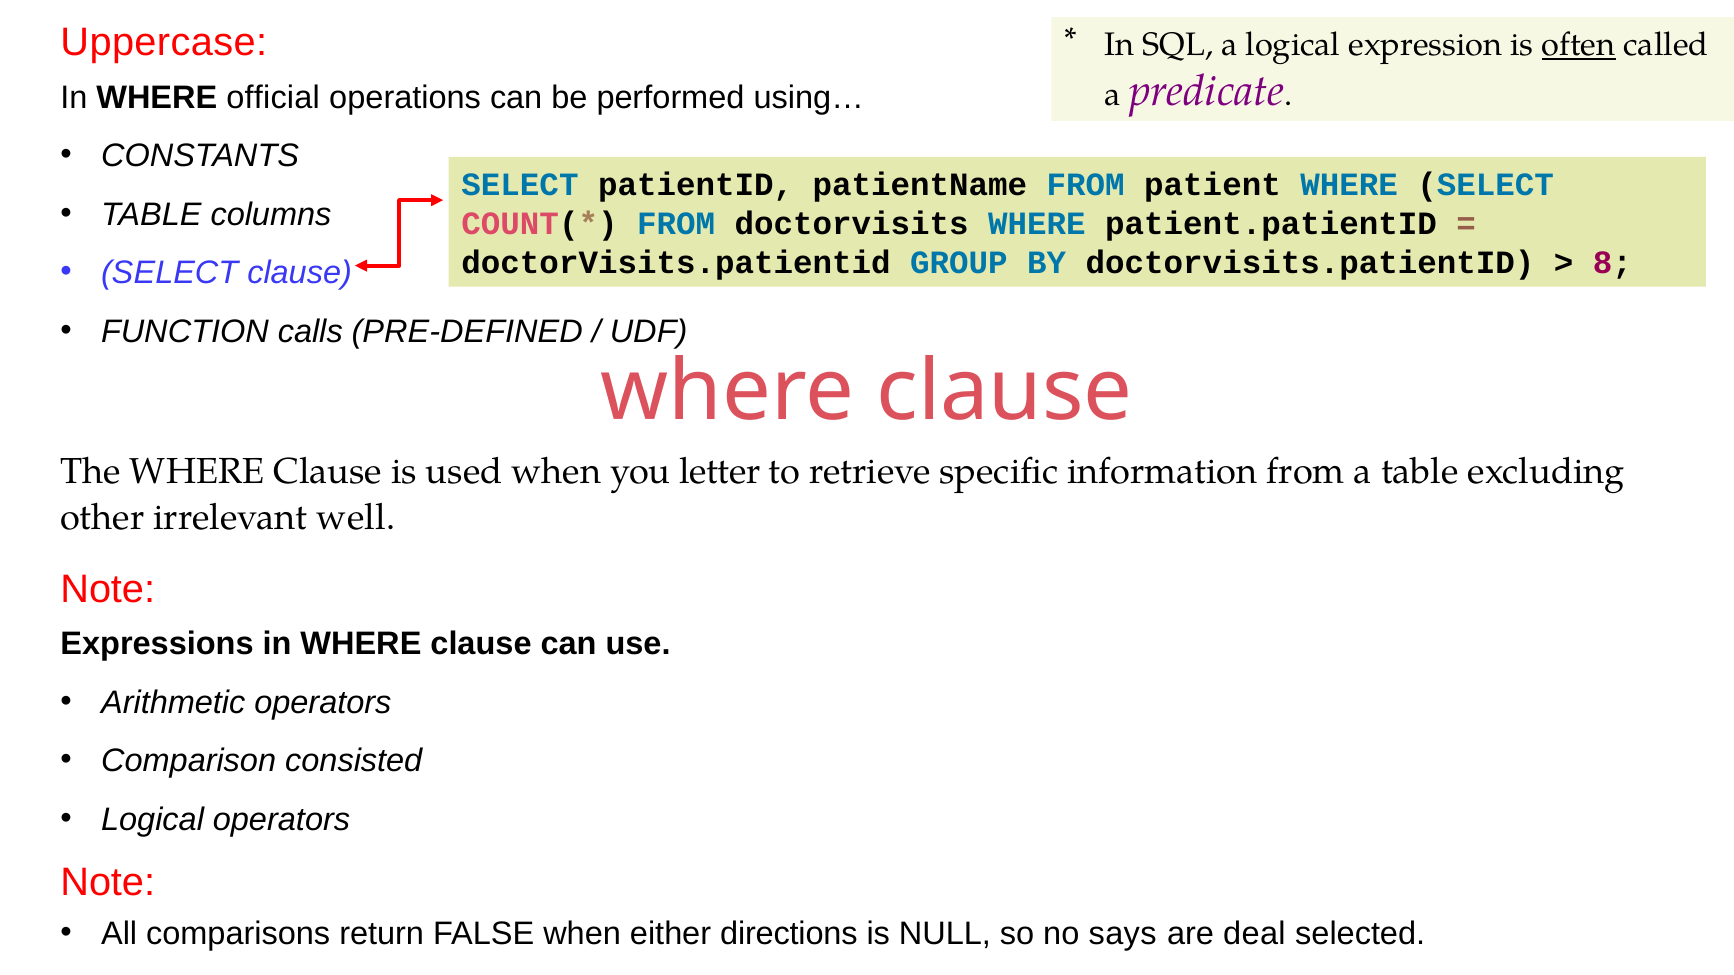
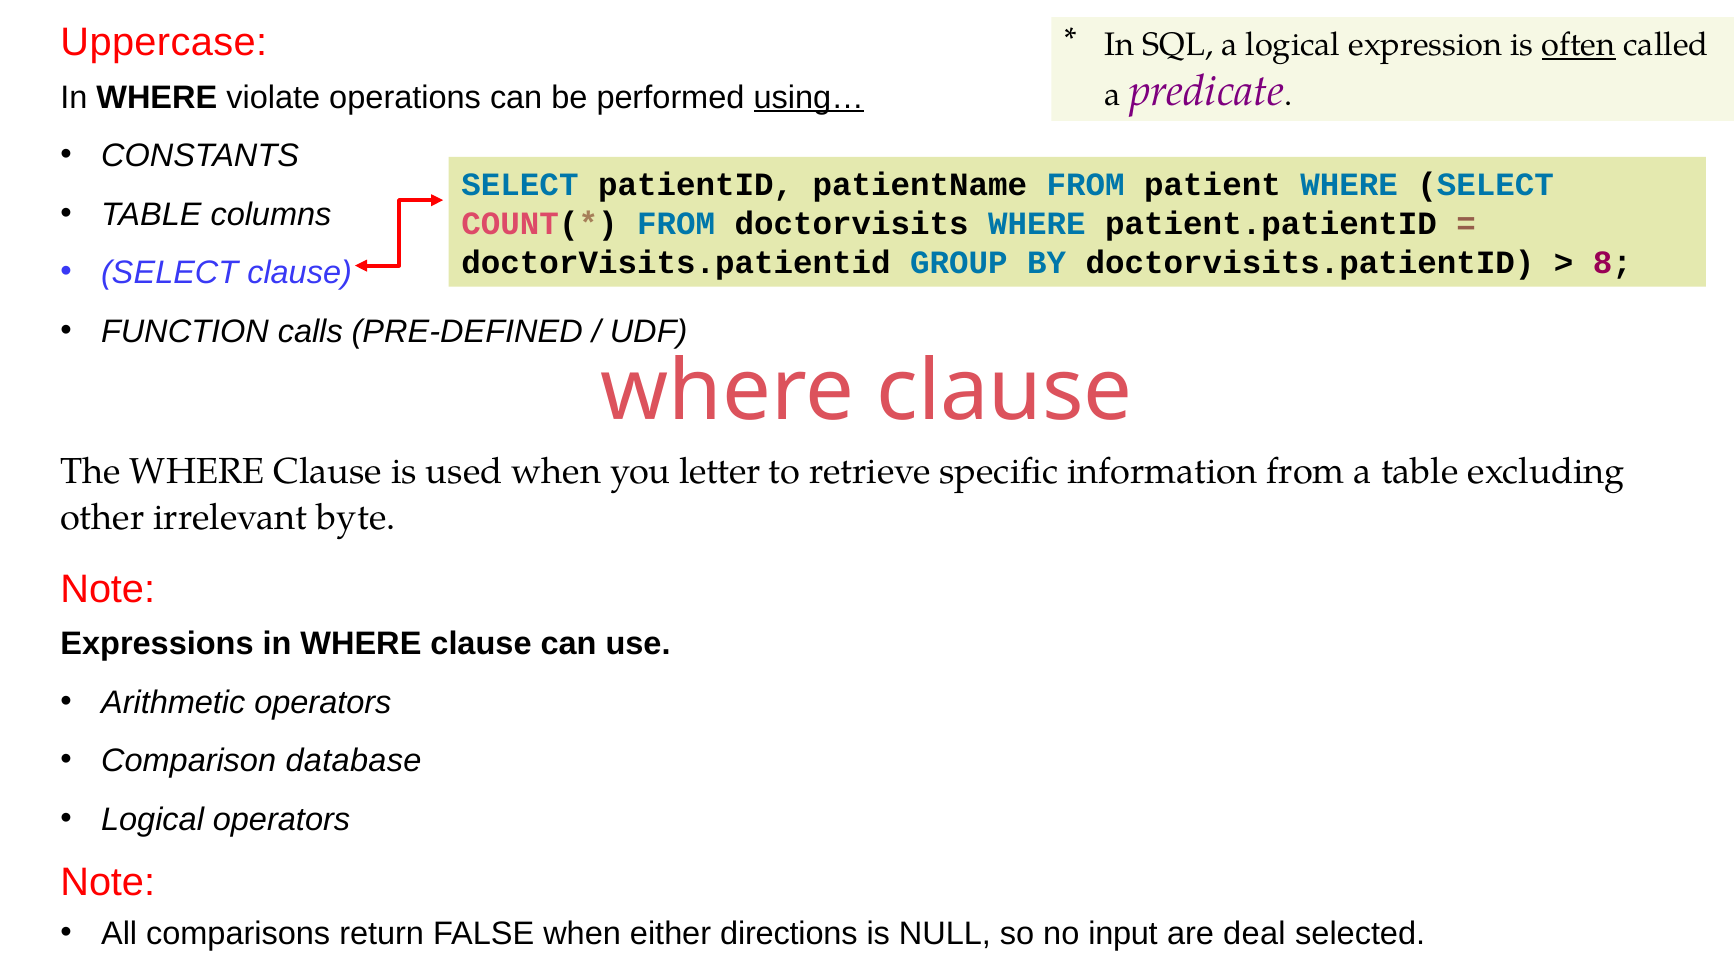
official: official -> violate
using… underline: none -> present
well: well -> byte
consisted: consisted -> database
says: says -> input
